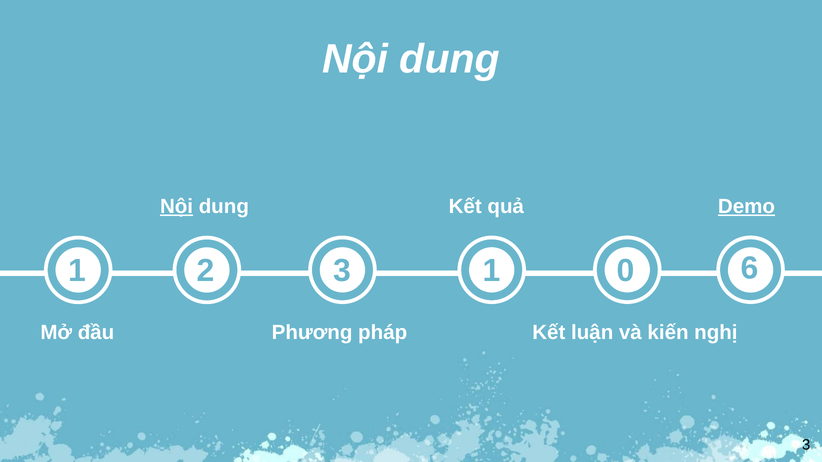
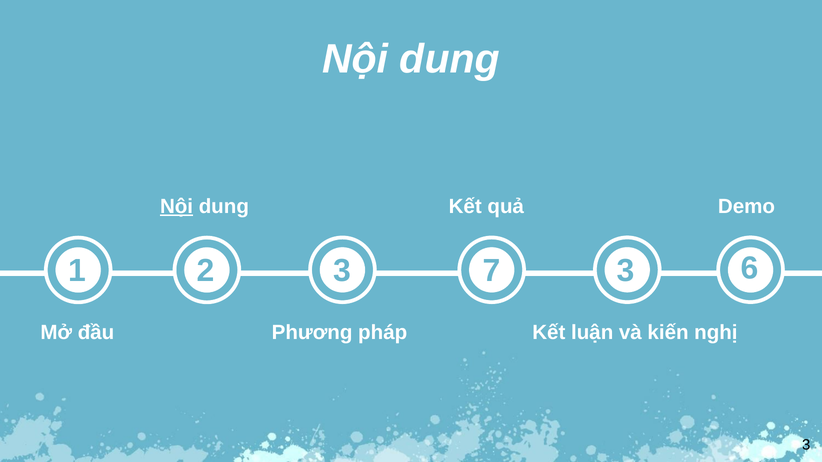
Demo underline: present -> none
1 1: 1 -> 7
3 0: 0 -> 3
